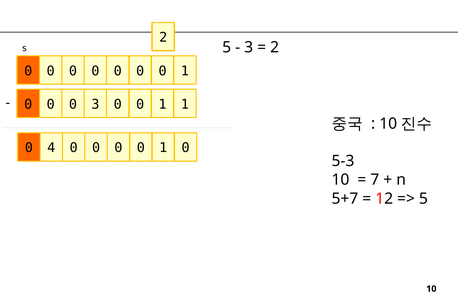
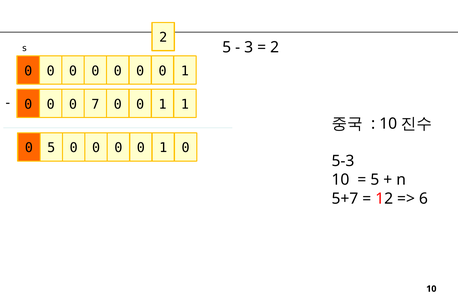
0 3: 3 -> 7
0 4: 4 -> 5
7 at (375, 180): 7 -> 5
5 at (423, 198): 5 -> 6
